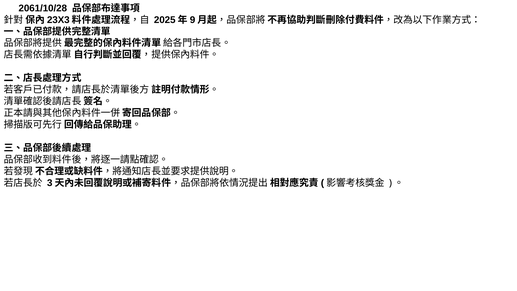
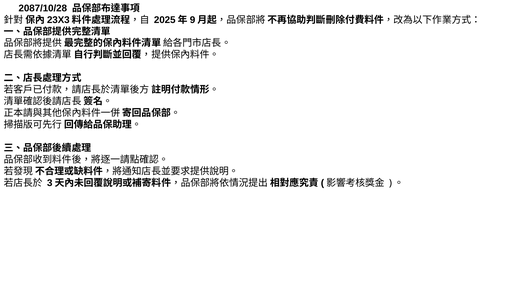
2061/10/28: 2061/10/28 -> 2087/10/28
